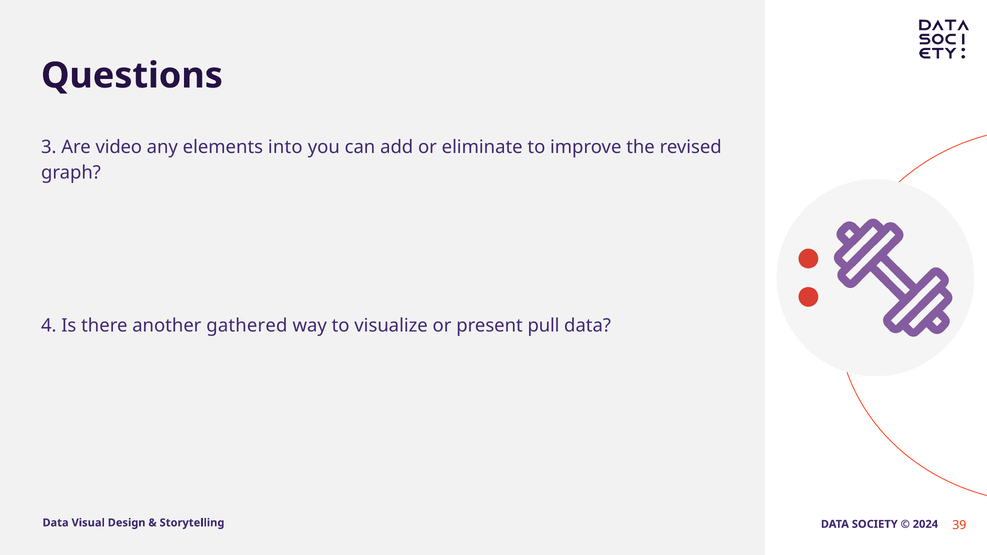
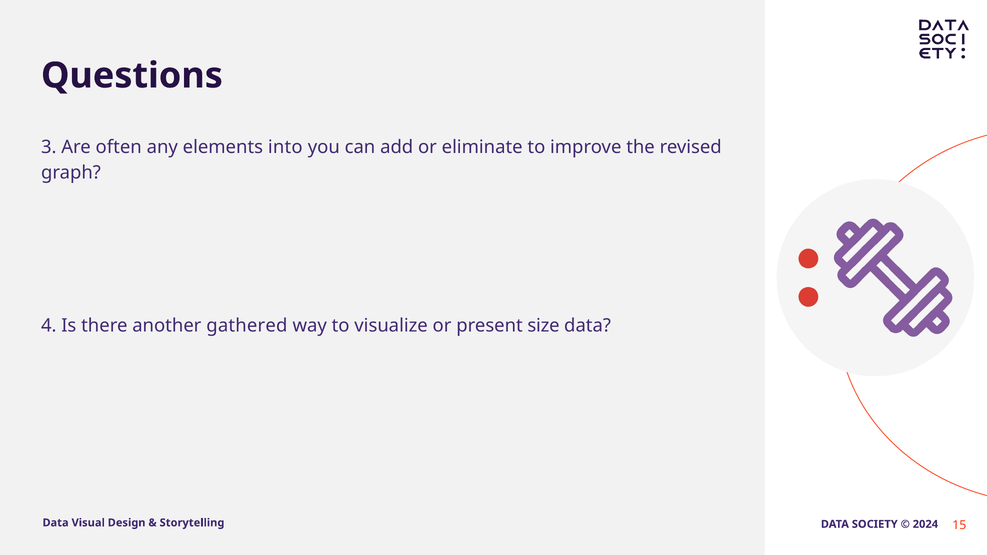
video: video -> often
pull: pull -> size
39: 39 -> 15
